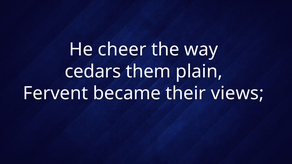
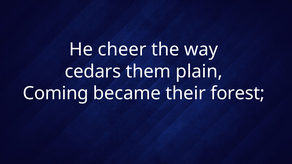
Fervent: Fervent -> Coming
views: views -> forest
